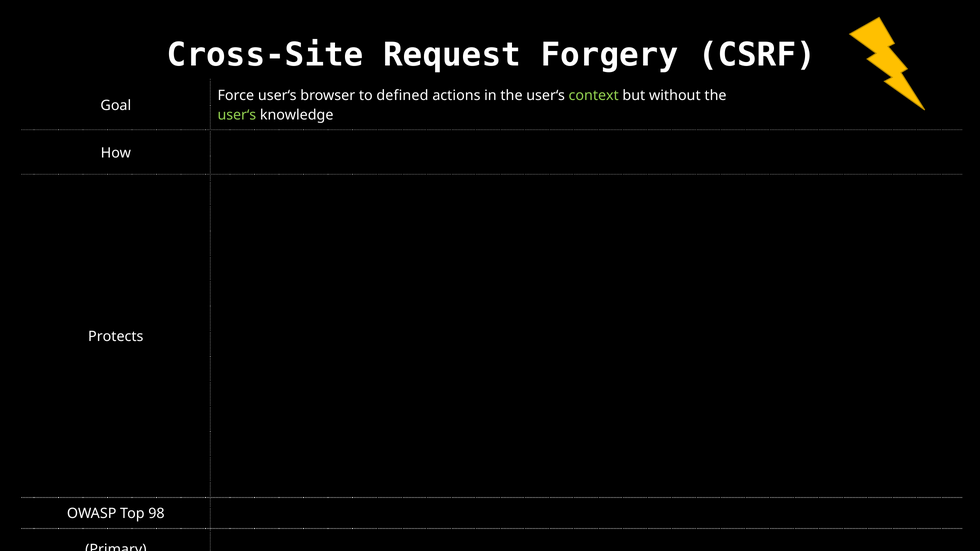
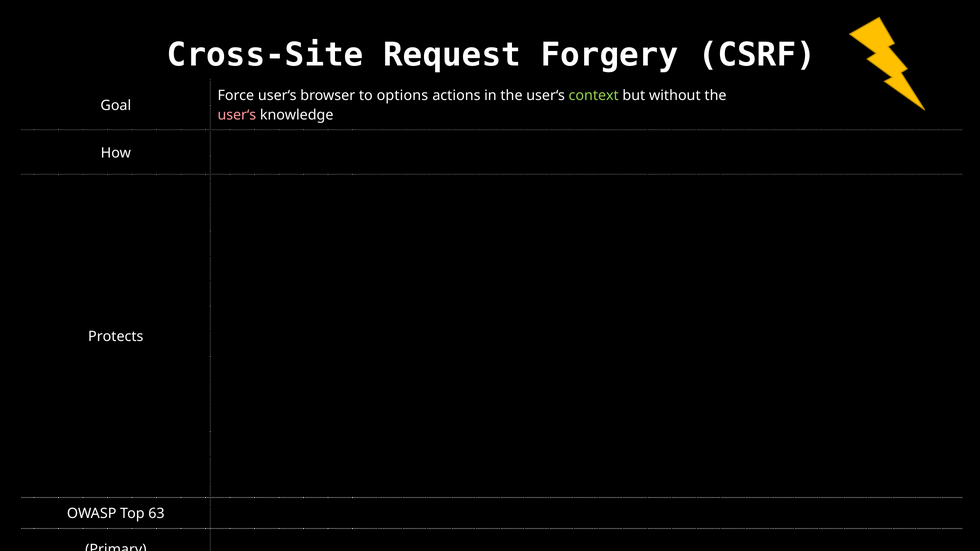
defined: defined -> options
user‘s at (237, 115) colour: light green -> pink
98: 98 -> 63
